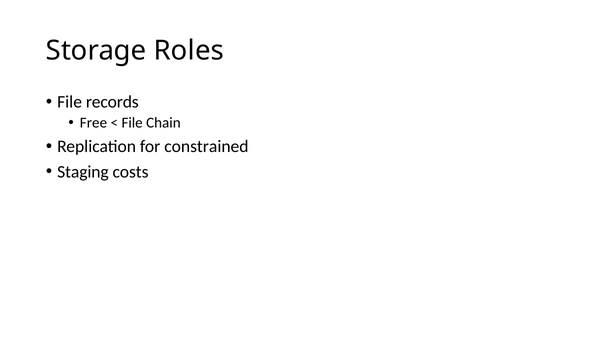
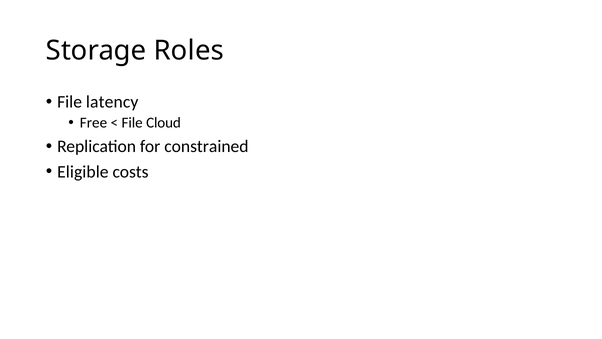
records: records -> latency
Chain: Chain -> Cloud
Staging: Staging -> Eligible
